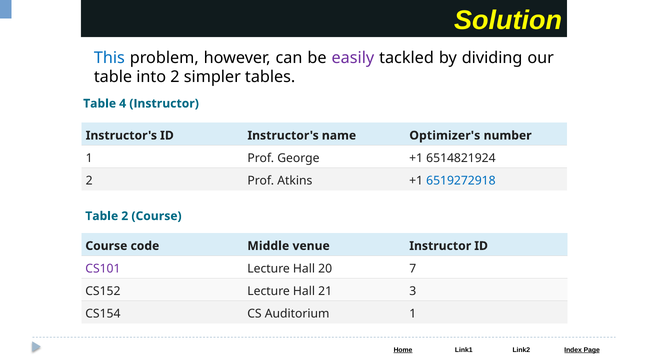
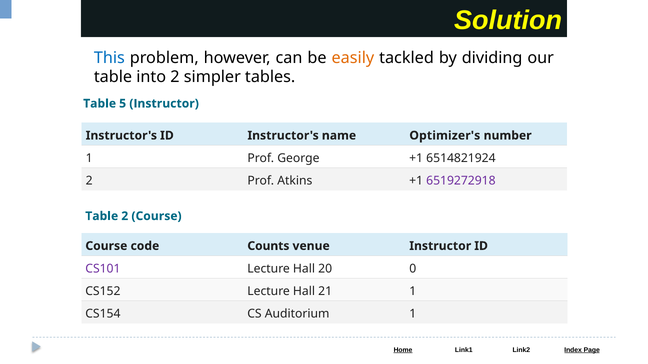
easily colour: purple -> orange
4: 4 -> 5
6519272918 colour: blue -> purple
Middle: Middle -> Counts
7: 7 -> 0
21 3: 3 -> 1
